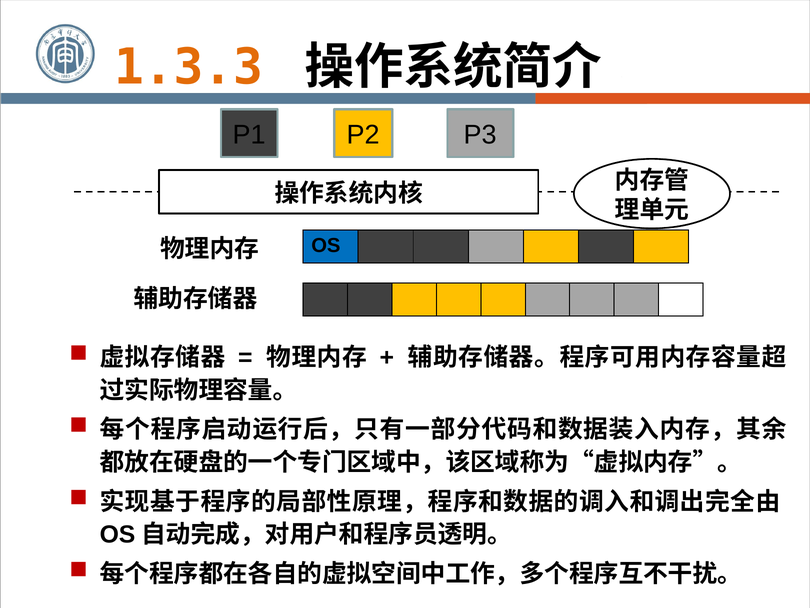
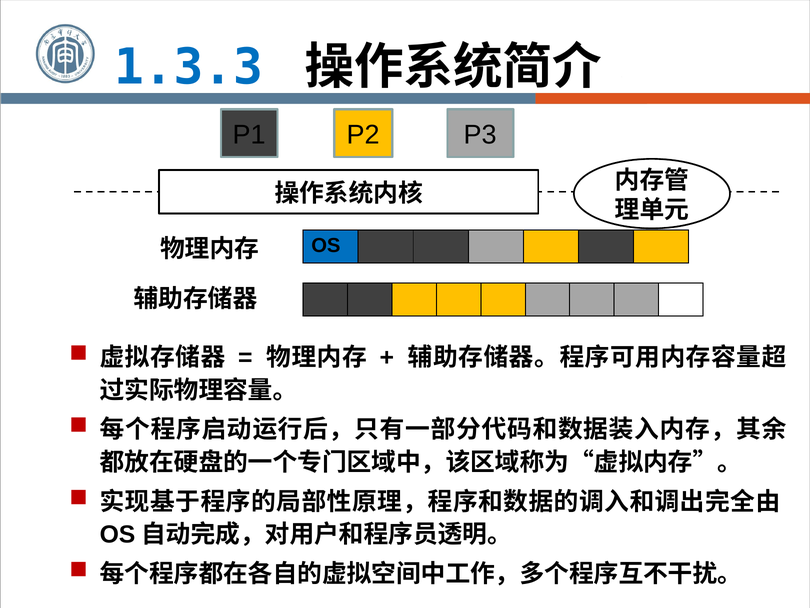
1.3.3 colour: orange -> blue
